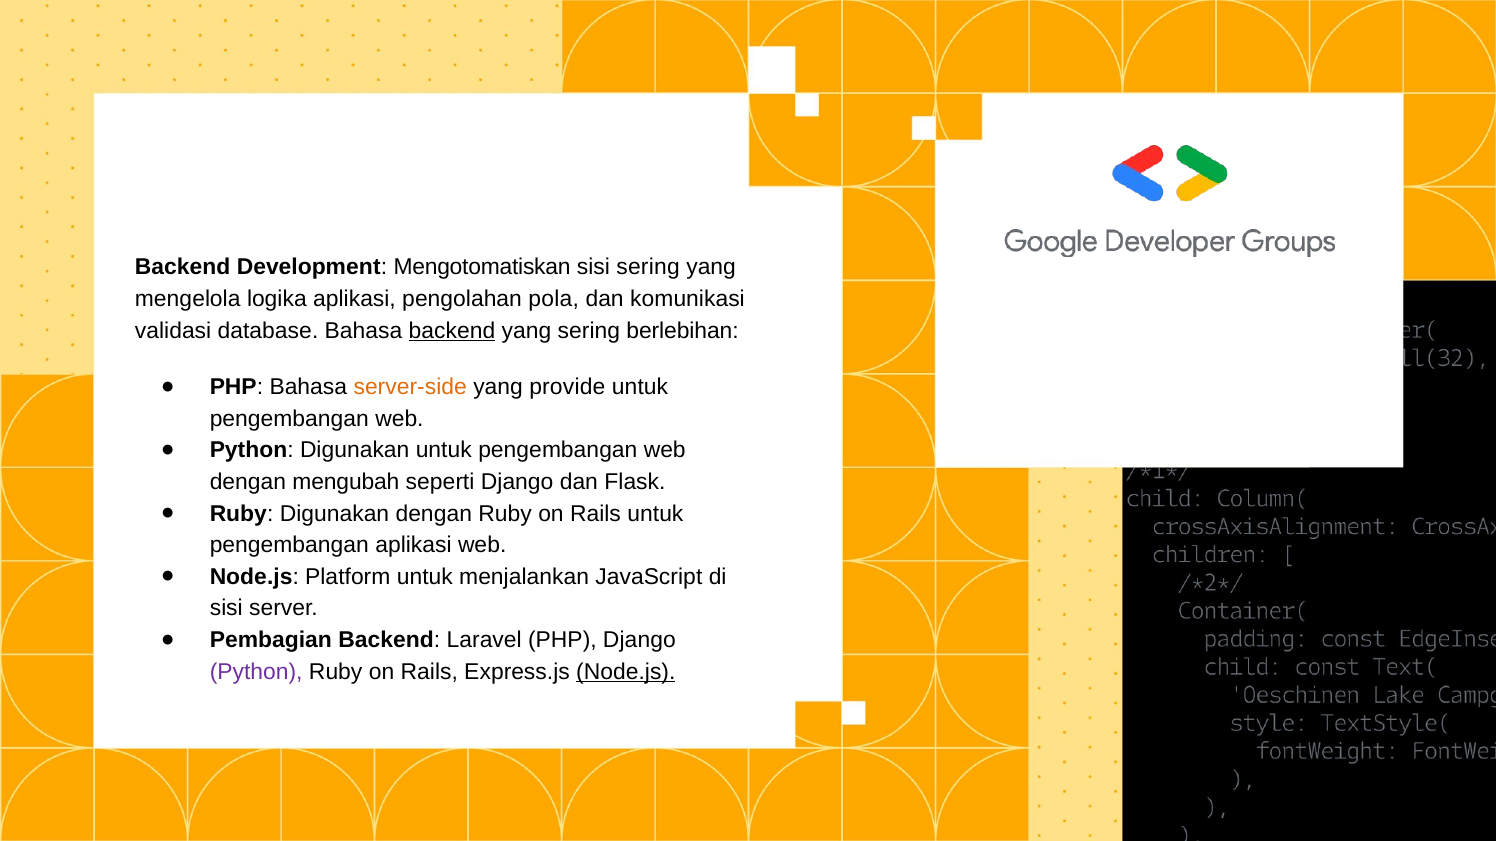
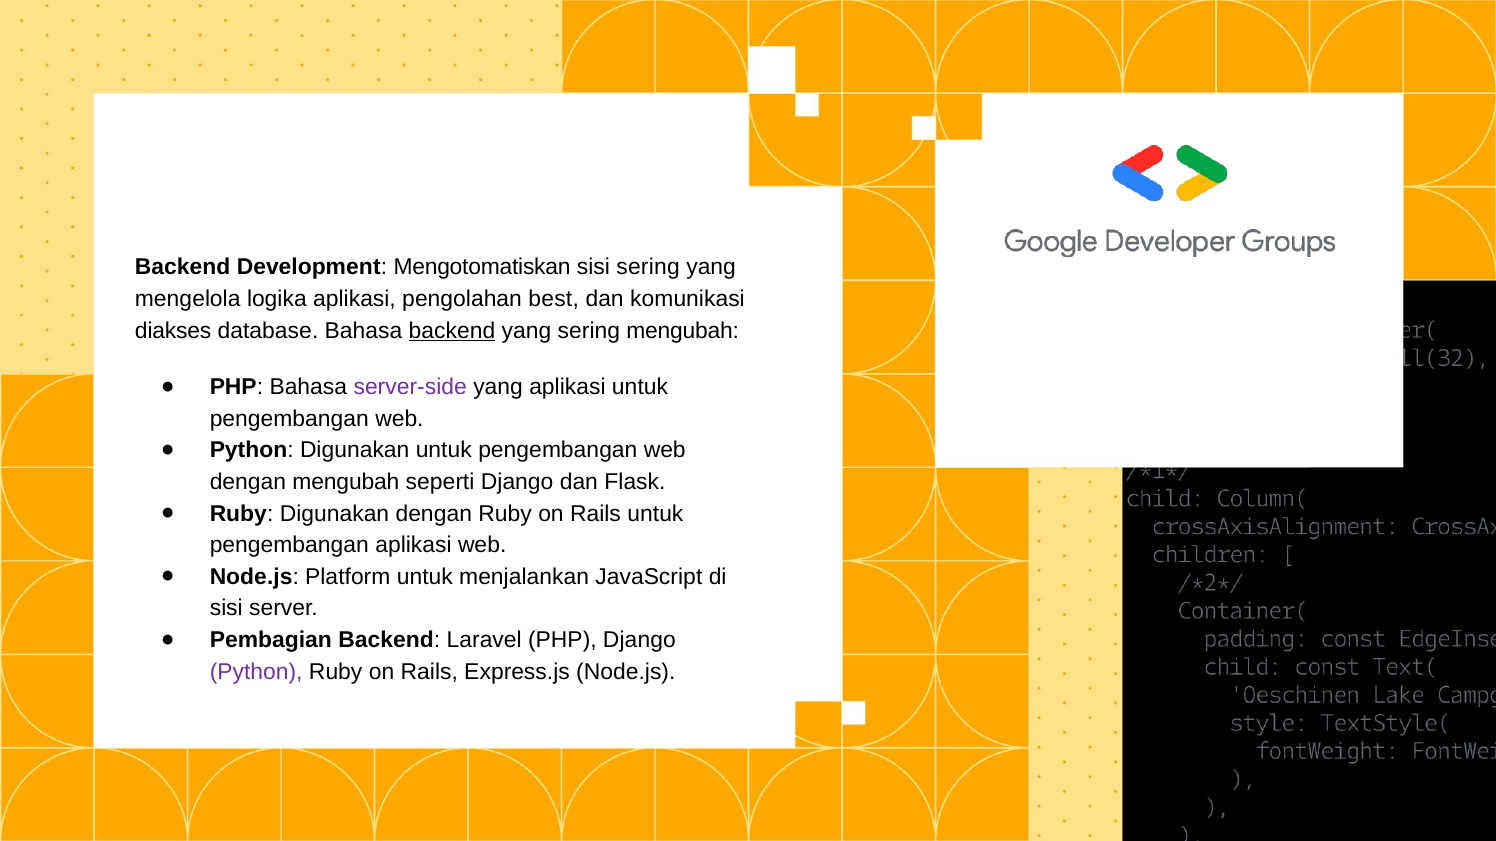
pola: pola -> best
validasi: validasi -> diakses
sering berlebihan: berlebihan -> mengubah
server-side colour: orange -> purple
yang provide: provide -> aplikasi
Node.js at (626, 672) underline: present -> none
